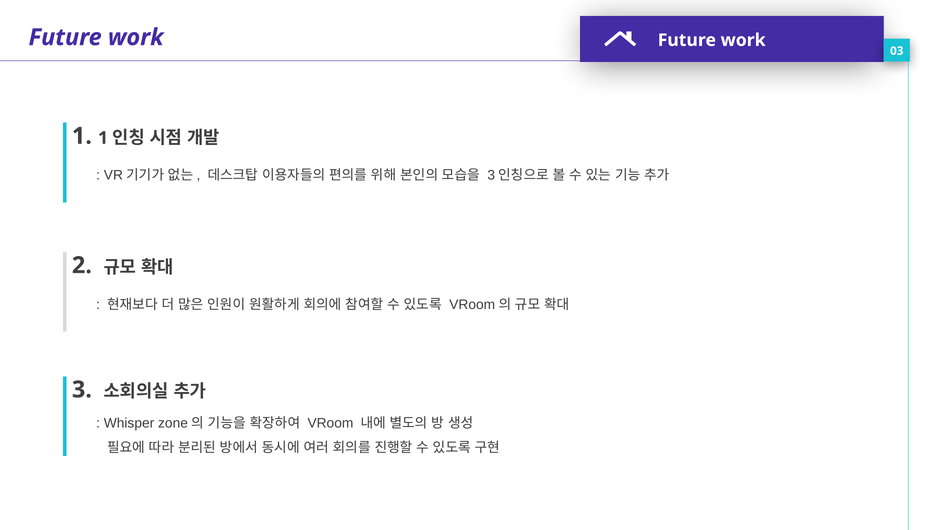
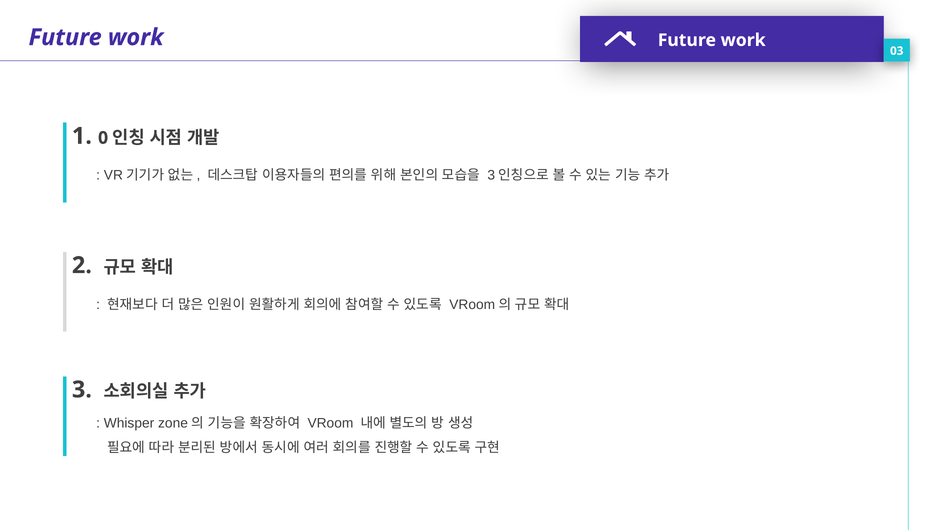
1 1: 1 -> 0
